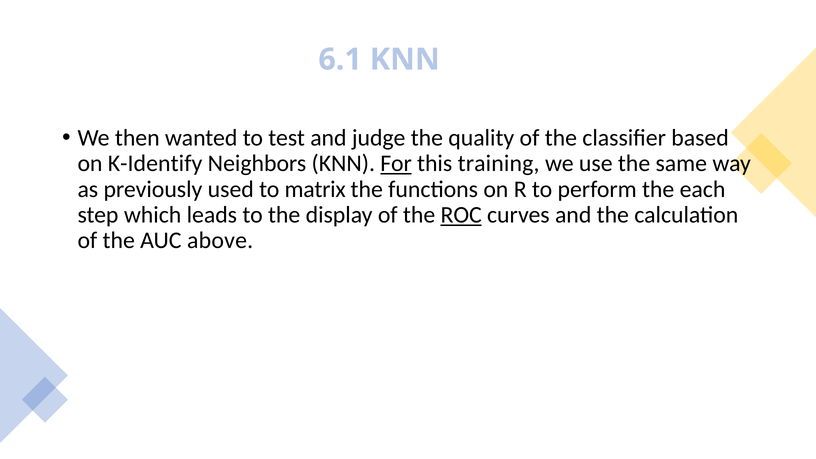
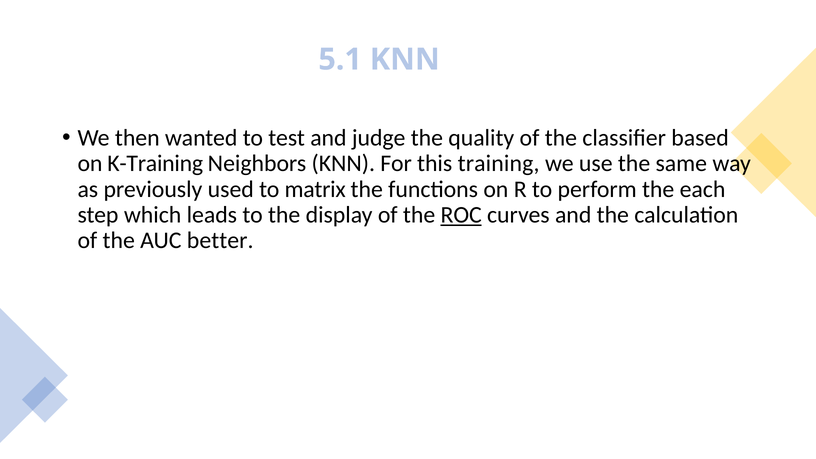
6.1: 6.1 -> 5.1
K-Identify: K-Identify -> K-Training
For underline: present -> none
above: above -> better
